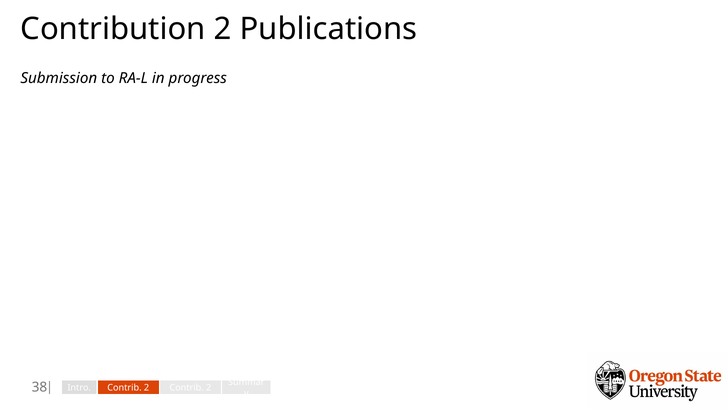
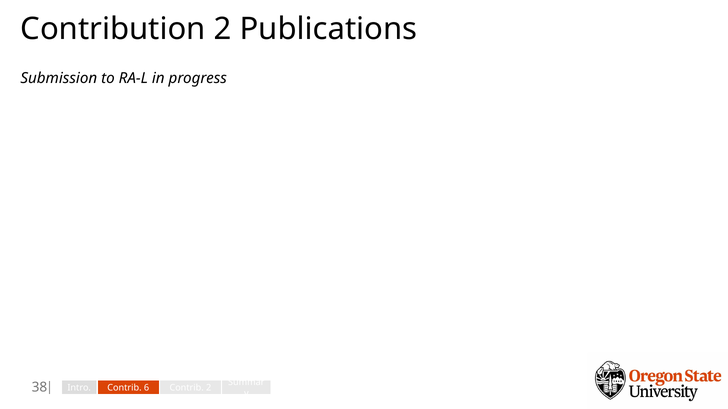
Intro Contrib 2: 2 -> 6
